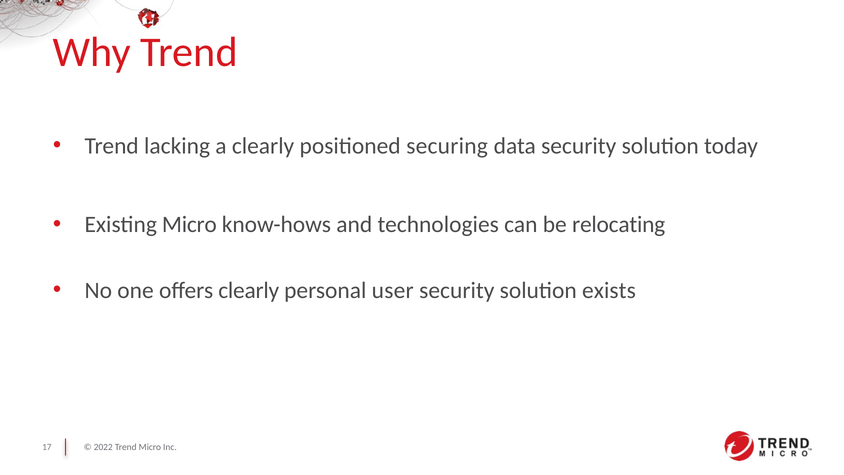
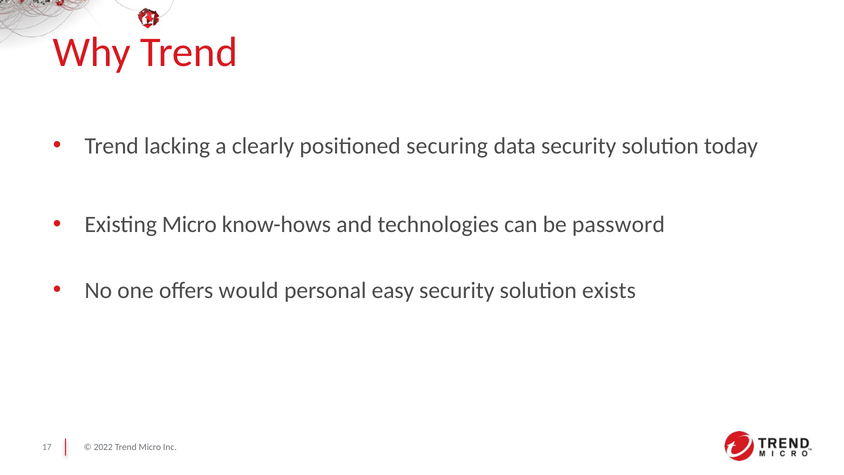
relocating: relocating -> password
offers clearly: clearly -> would
user: user -> easy
